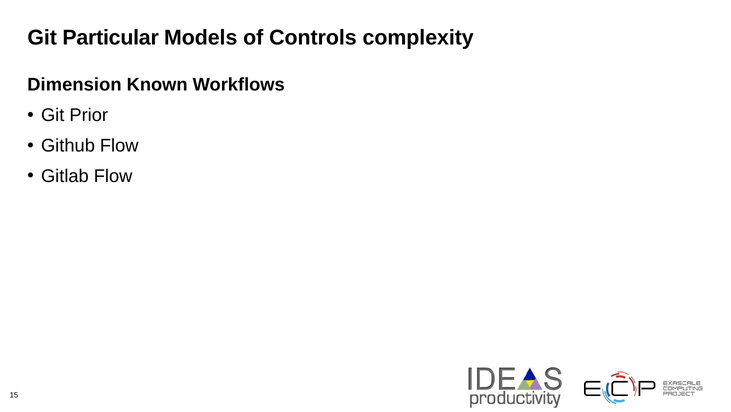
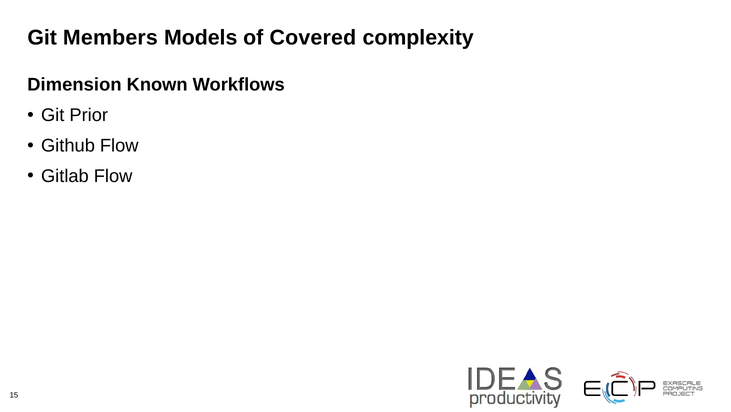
Particular: Particular -> Members
Controls: Controls -> Covered
